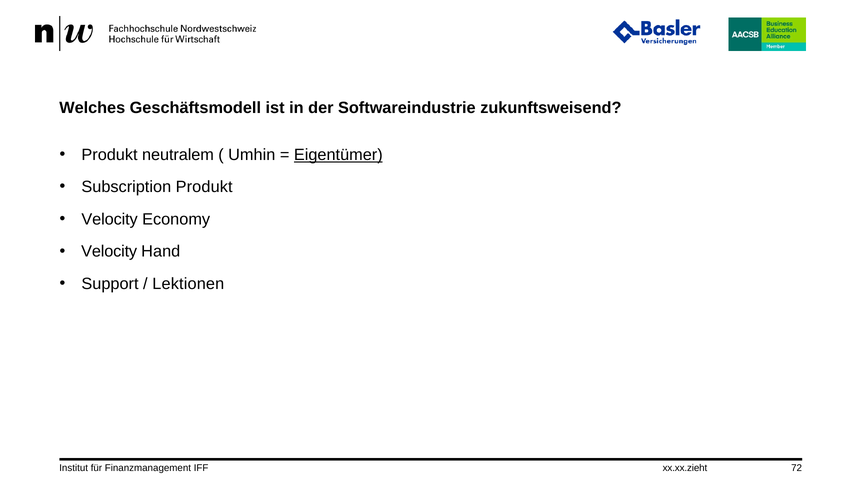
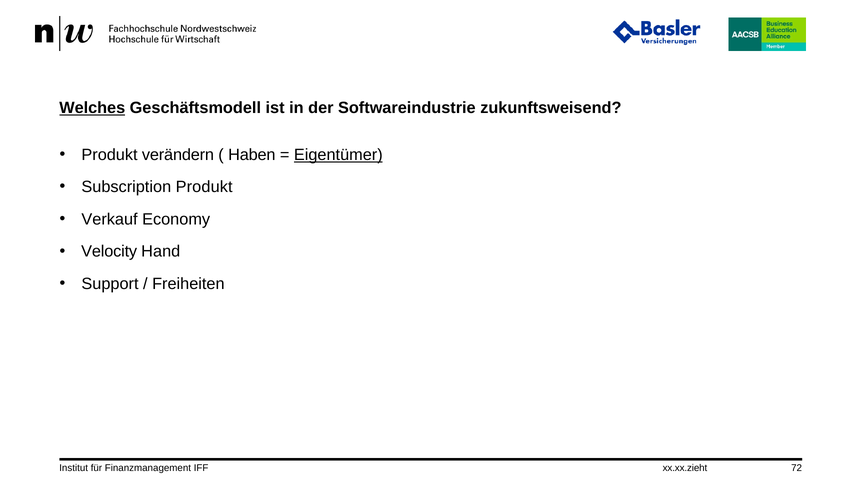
Welches underline: none -> present
neutralem: neutralem -> verändern
Umhin: Umhin -> Haben
Velocity at (110, 219): Velocity -> Verkauf
Lektionen: Lektionen -> Freiheiten
